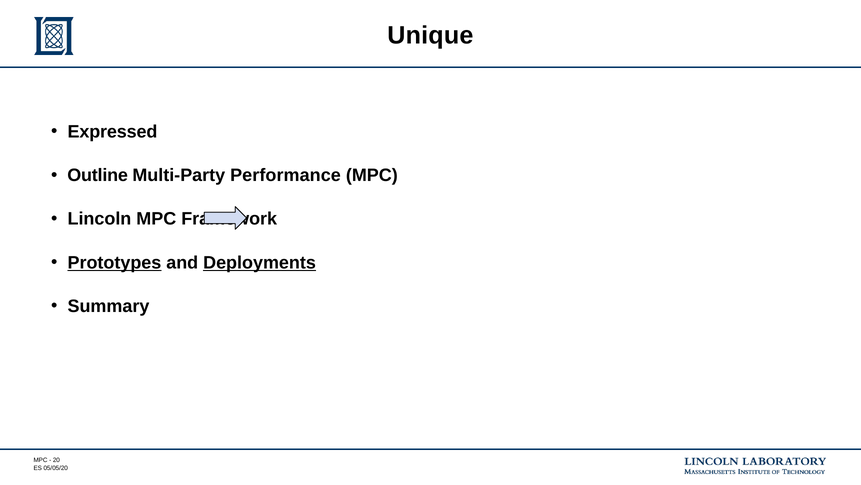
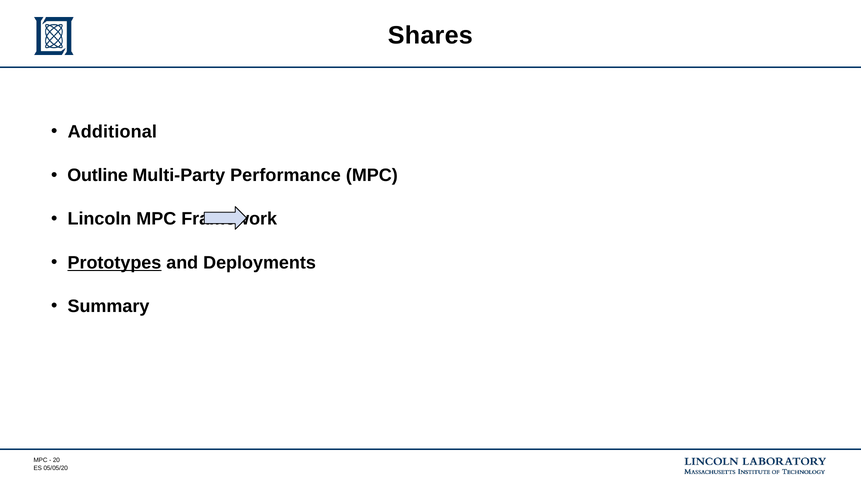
Unique: Unique -> Shares
Expressed: Expressed -> Additional
Deployments underline: present -> none
